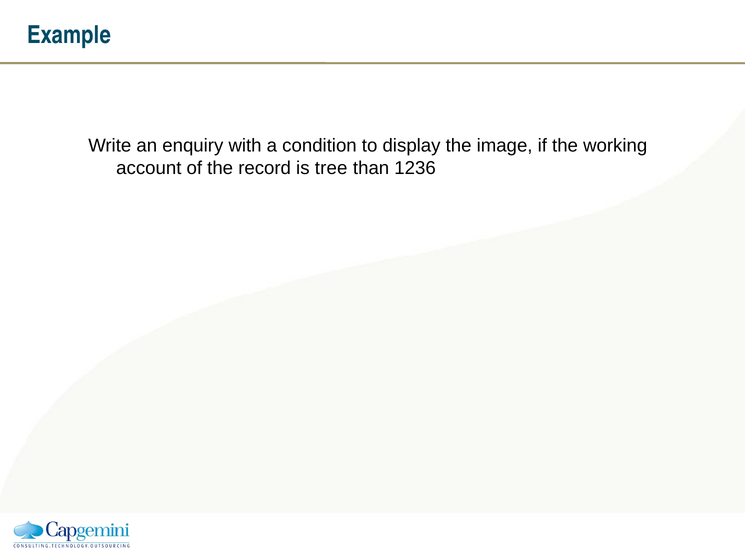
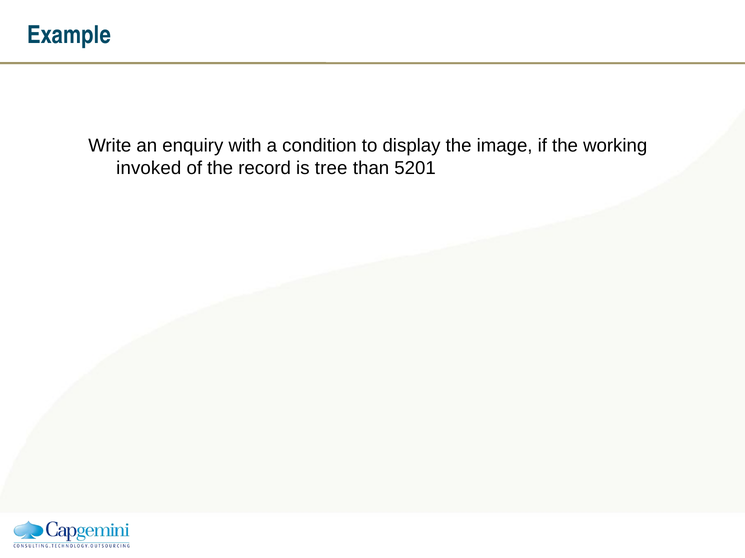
account: account -> invoked
1236: 1236 -> 5201
